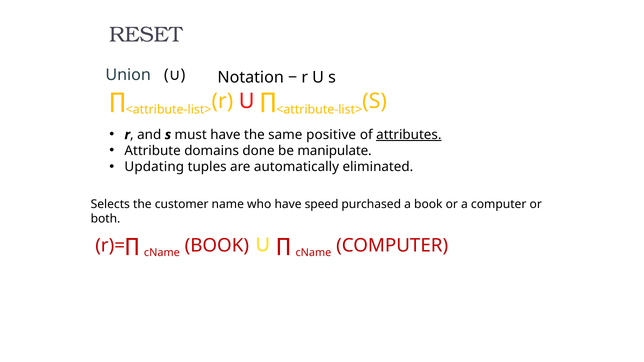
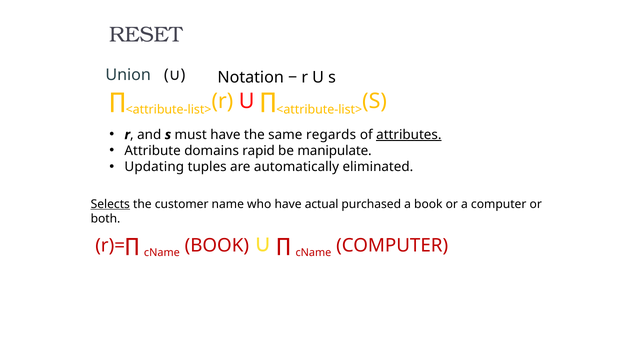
positive: positive -> regards
done: done -> rapid
Selects underline: none -> present
speed: speed -> actual
